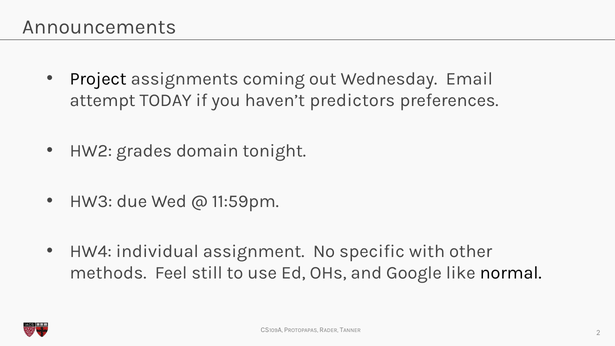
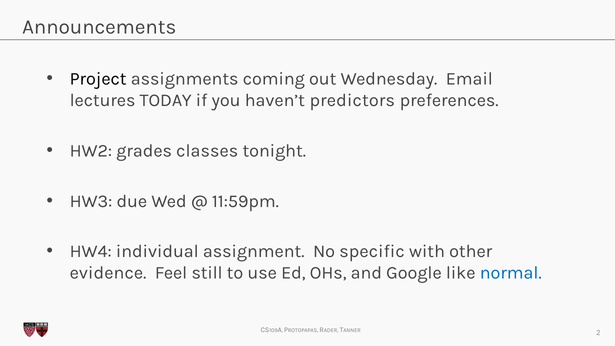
attempt: attempt -> lectures
domain: domain -> classes
methods: methods -> evidence
normal colour: black -> blue
